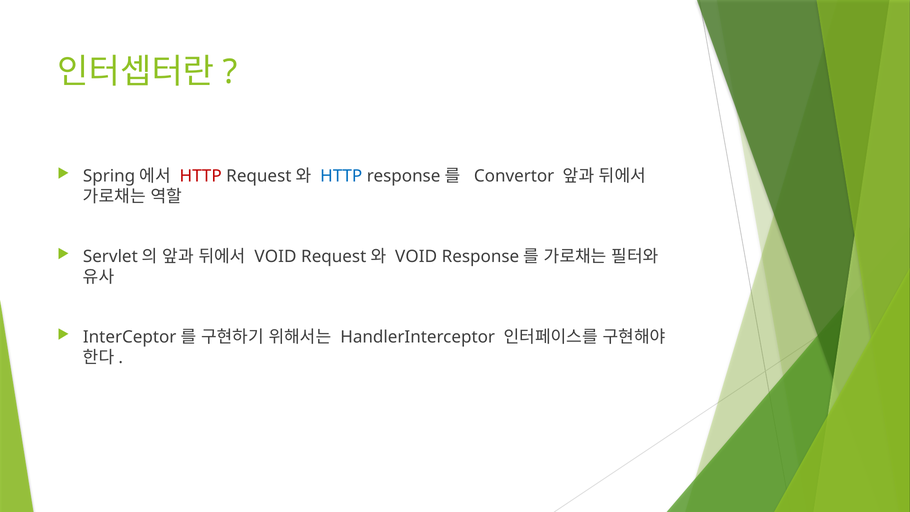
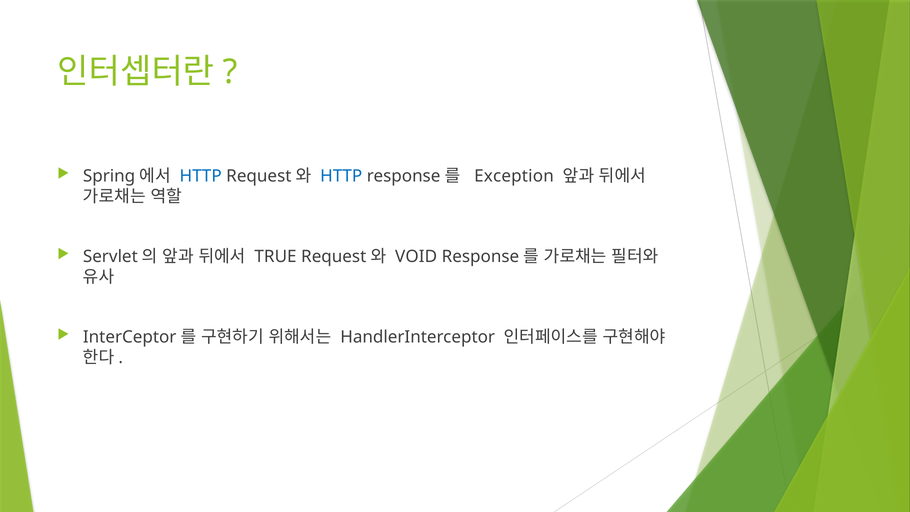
HTTP at (201, 176) colour: red -> blue
Convertor: Convertor -> Exception
VOID at (276, 257): VOID -> TRUE
